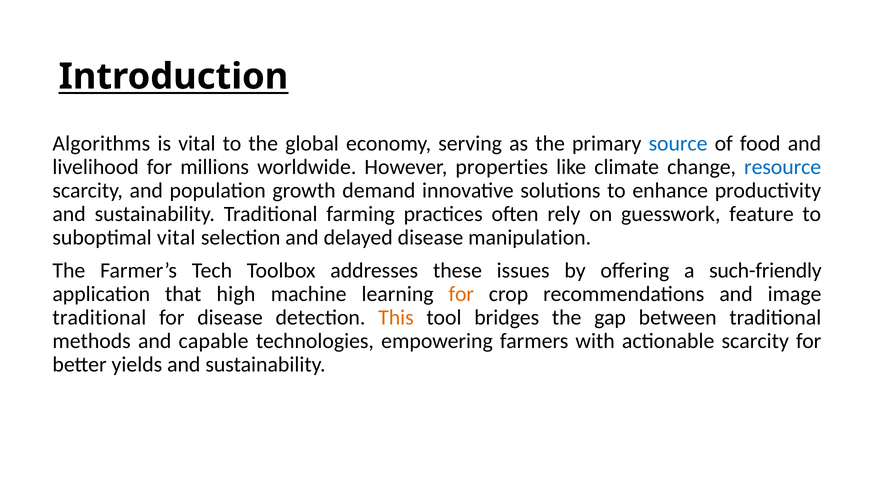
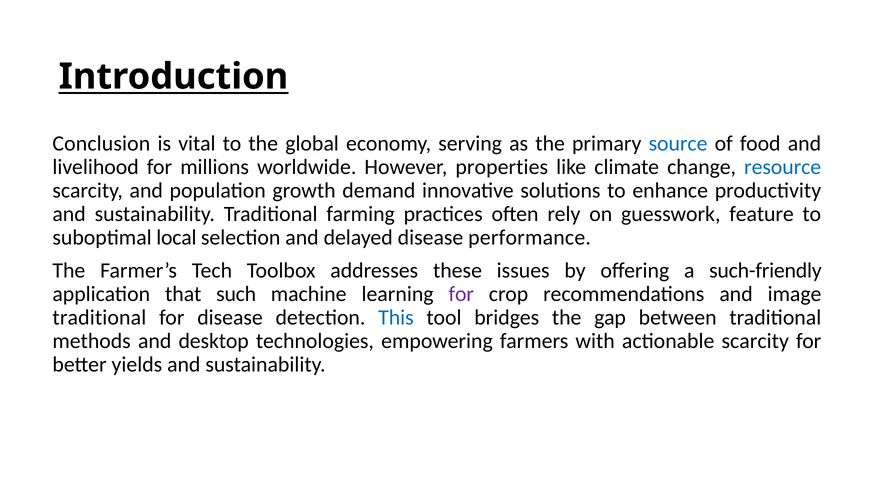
Algorithms: Algorithms -> Conclusion
suboptimal vital: vital -> local
manipulation: manipulation -> performance
high: high -> such
for at (461, 294) colour: orange -> purple
This colour: orange -> blue
capable: capable -> desktop
